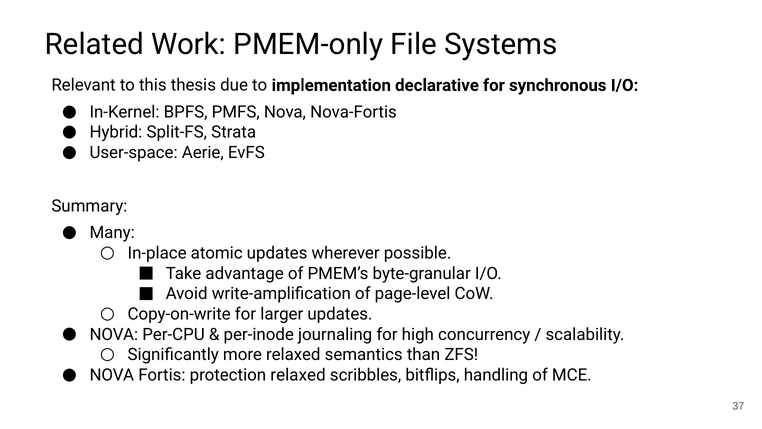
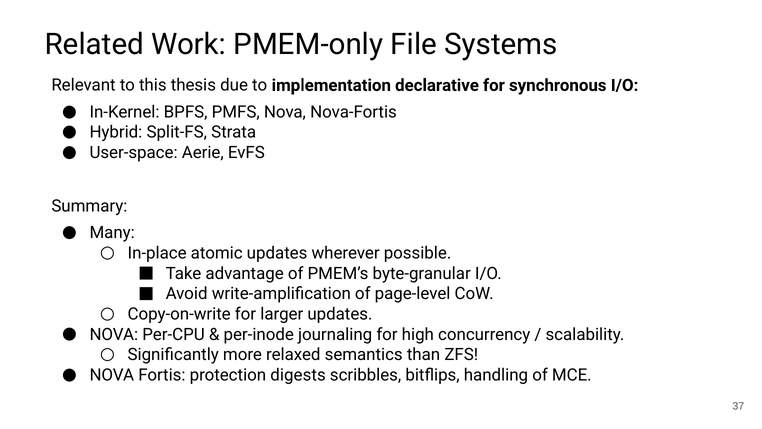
protection relaxed: relaxed -> digests
